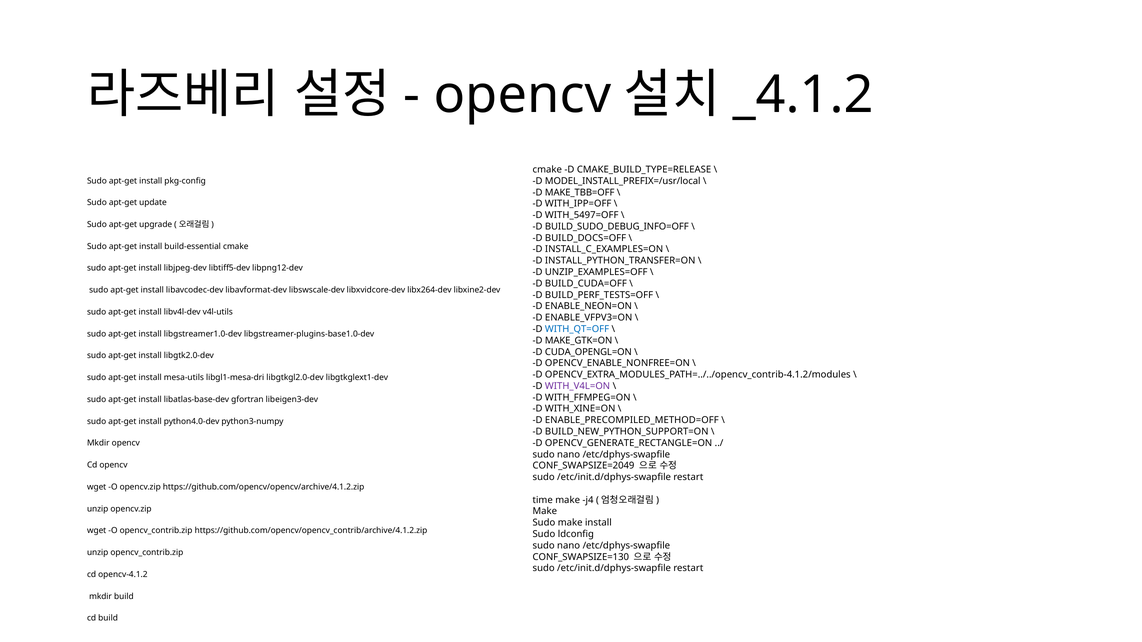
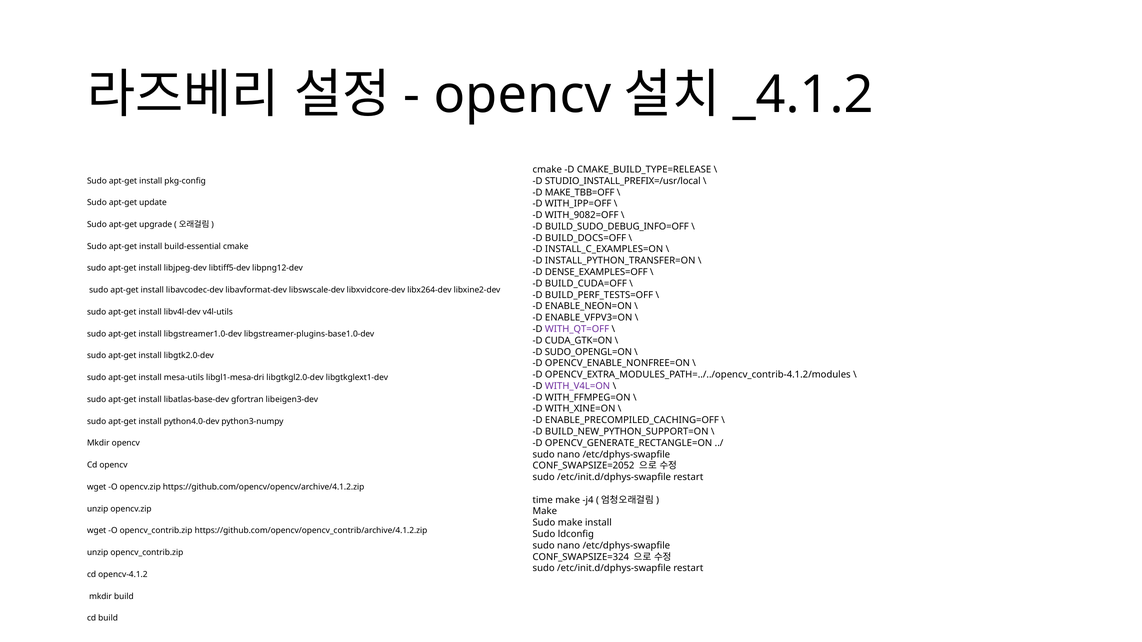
MODEL_INSTALL_PREFIX=/usr/local: MODEL_INSTALL_PREFIX=/usr/local -> STUDIO_INSTALL_PREFIX=/usr/local
WITH_5497=OFF: WITH_5497=OFF -> WITH_9082=OFF
UNZIP_EXAMPLES=OFF: UNZIP_EXAMPLES=OFF -> DENSE_EXAMPLES=OFF
WITH_QT=OFF colour: blue -> purple
MAKE_GTK=ON: MAKE_GTK=ON -> CUDA_GTK=ON
CUDA_OPENGL=ON: CUDA_OPENGL=ON -> SUDO_OPENGL=ON
ENABLE_PRECOMPILED_METHOD=OFF: ENABLE_PRECOMPILED_METHOD=OFF -> ENABLE_PRECOMPILED_CACHING=OFF
CONF_SWAPSIZE=2049: CONF_SWAPSIZE=2049 -> CONF_SWAPSIZE=2052
CONF_SWAPSIZE=130: CONF_SWAPSIZE=130 -> CONF_SWAPSIZE=324
